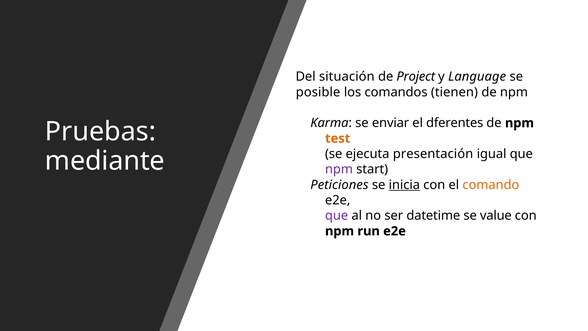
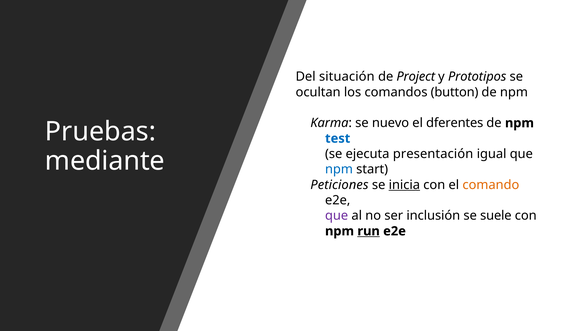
Language: Language -> Prototipos
posible: posible -> ocultan
tienen: tienen -> button
enviar: enviar -> nuevo
test colour: orange -> blue
npm at (339, 169) colour: purple -> blue
datetime: datetime -> inclusión
value: value -> suele
run underline: none -> present
